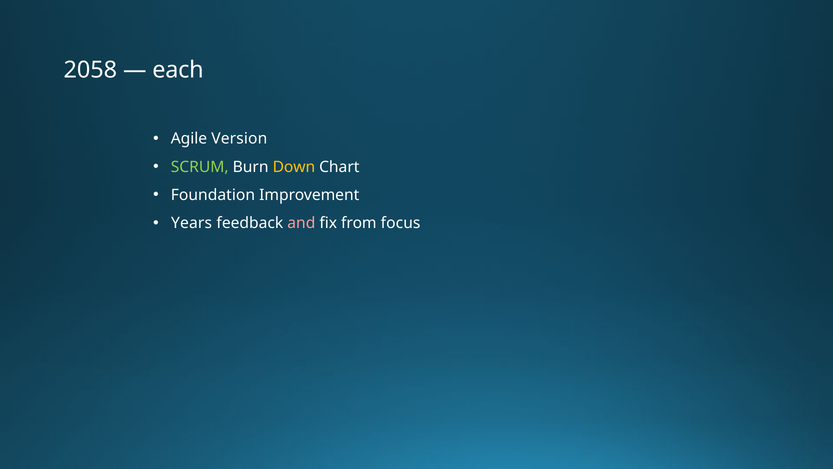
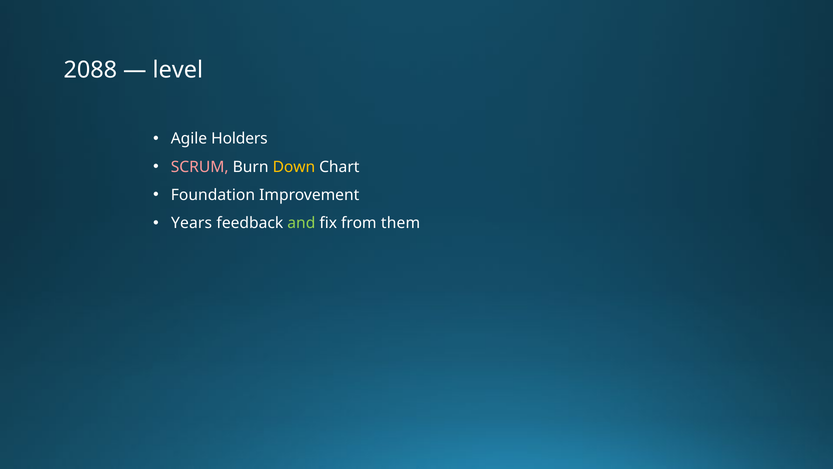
2058: 2058 -> 2088
each: each -> level
Version: Version -> Holders
SCRUM colour: light green -> pink
and colour: pink -> light green
focus: focus -> them
